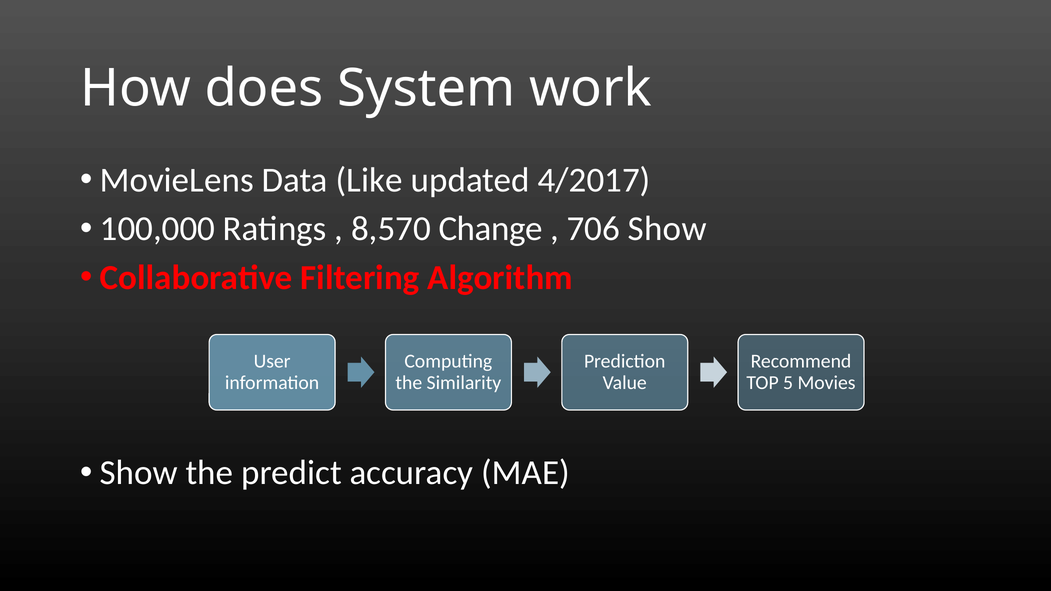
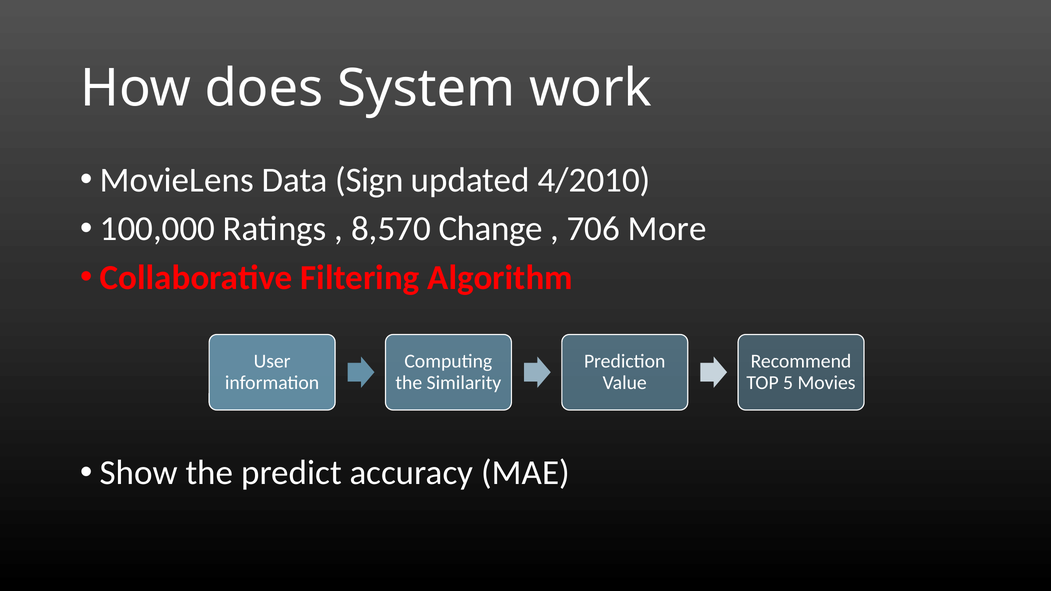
Like: Like -> Sign
4/2017: 4/2017 -> 4/2010
706 Show: Show -> More
